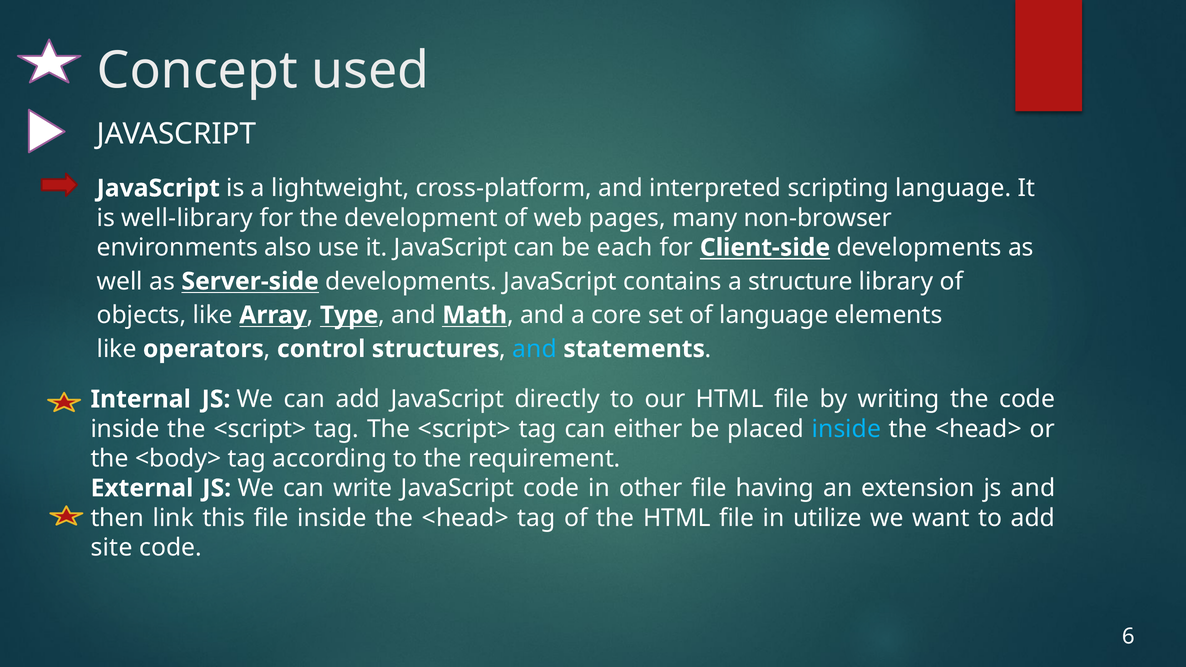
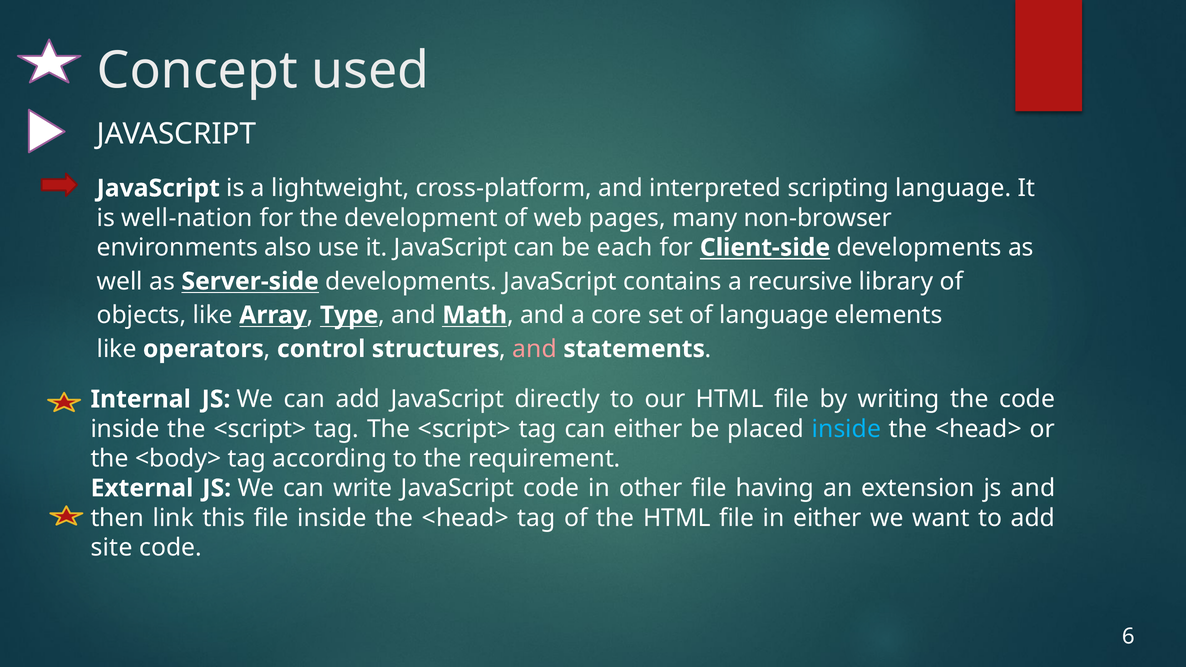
well-library: well-library -> well-nation
structure: structure -> recursive
and at (535, 349) colour: light blue -> pink
in utilize: utilize -> either
